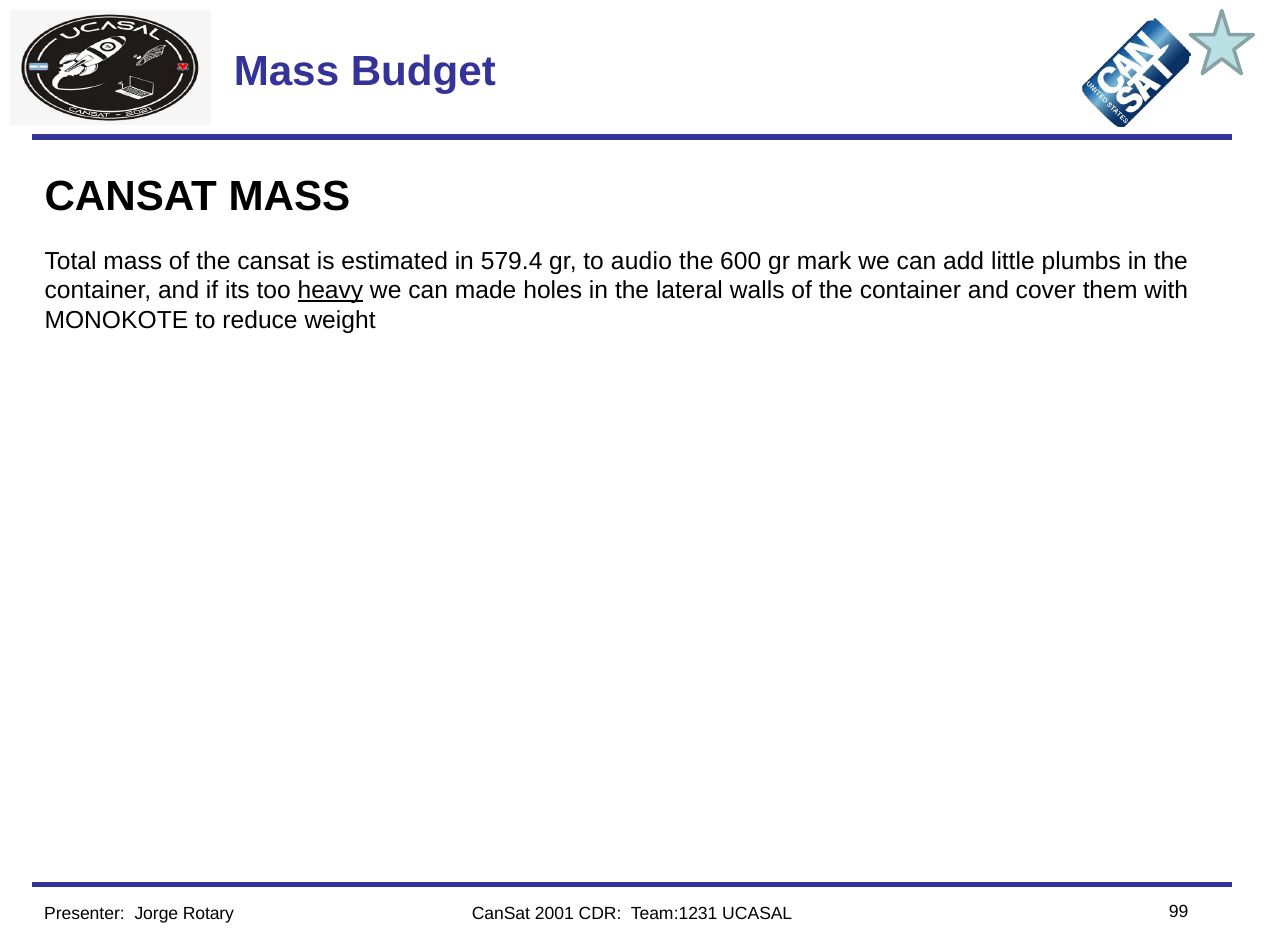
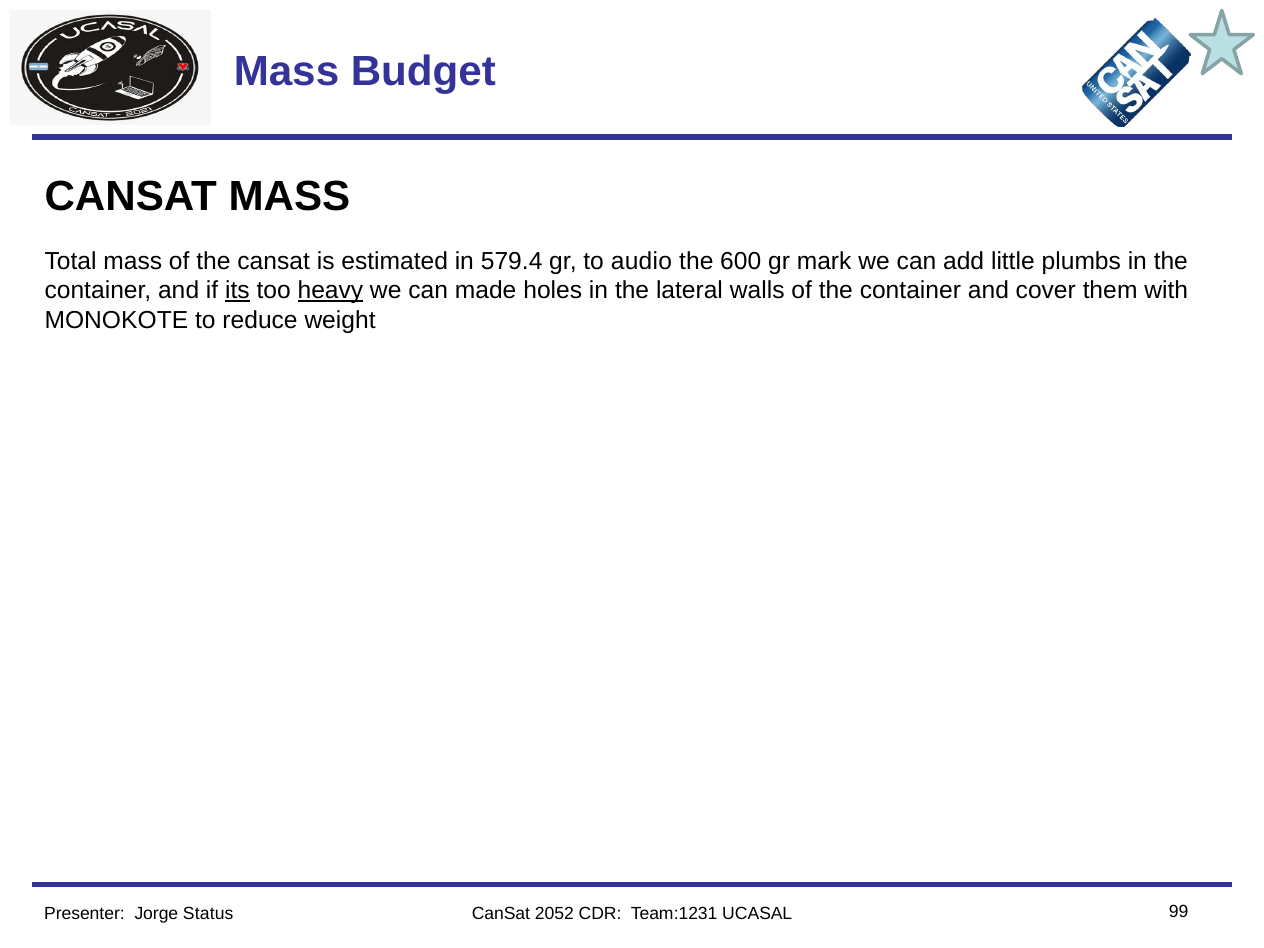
its underline: none -> present
Rotary: Rotary -> Status
2001: 2001 -> 2052
